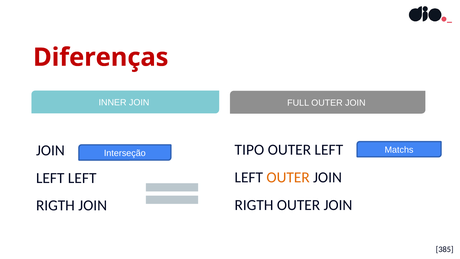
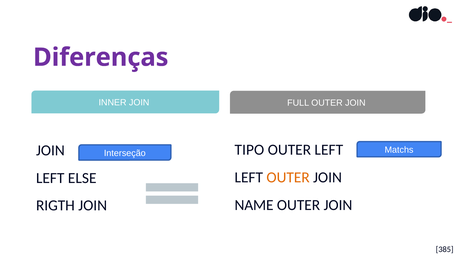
Diferenças colour: red -> purple
LEFT at (82, 178): LEFT -> ELSE
RIGTH at (254, 205): RIGTH -> NAME
